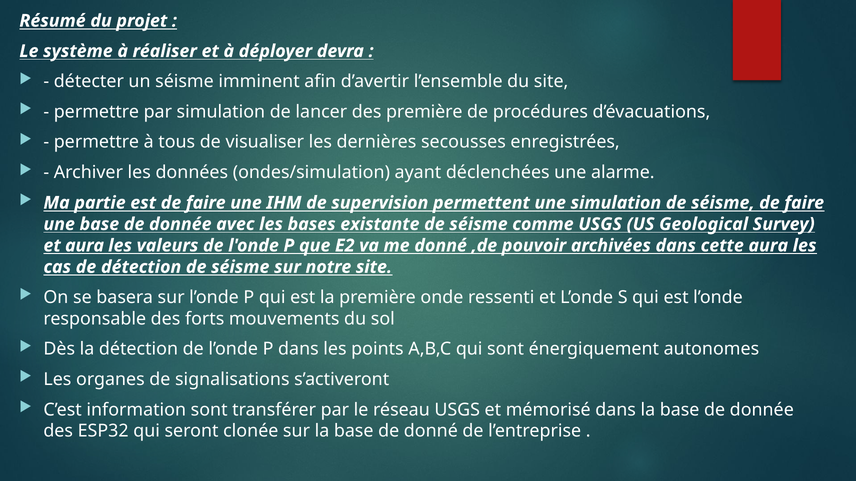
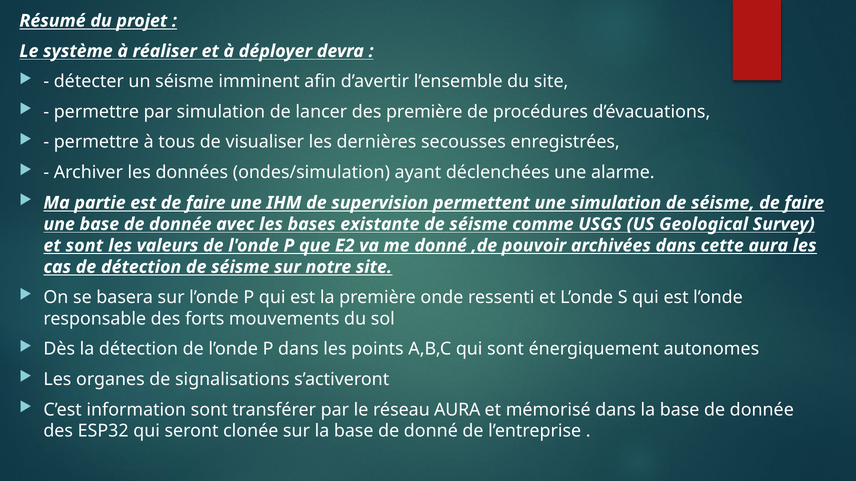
et aura: aura -> sont
réseau USGS: USGS -> AURA
